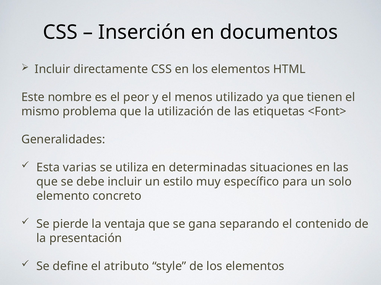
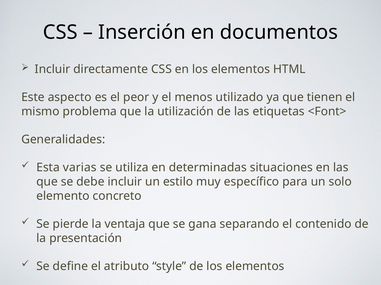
nombre: nombre -> aspecto
